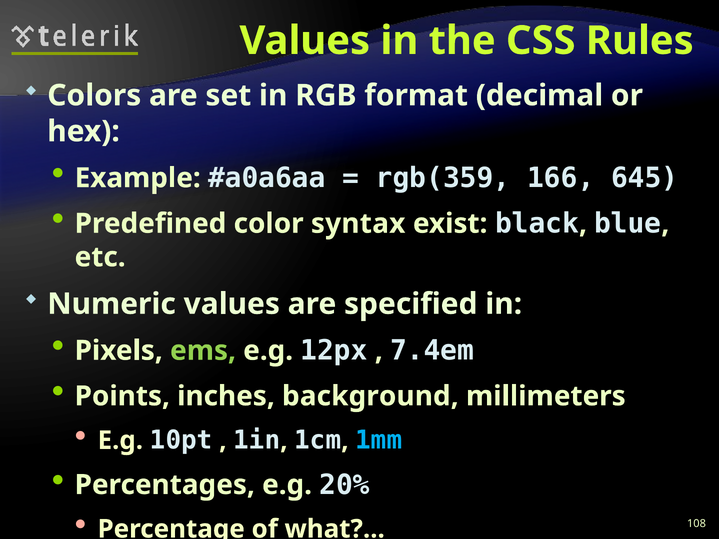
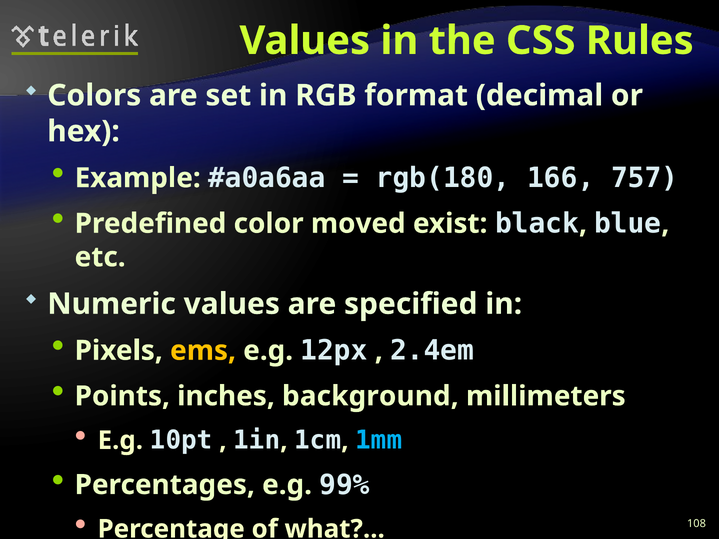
rgb(359: rgb(359 -> rgb(180
645: 645 -> 757
syntax: syntax -> moved
ems colour: light green -> yellow
7.4em: 7.4em -> 2.4em
20%: 20% -> 99%
